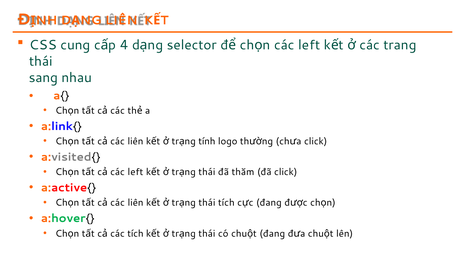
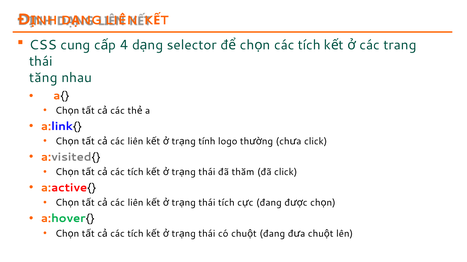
left at (309, 45): left -> tích
sang: sang -> tăng
left at (135, 172): left -> tích
